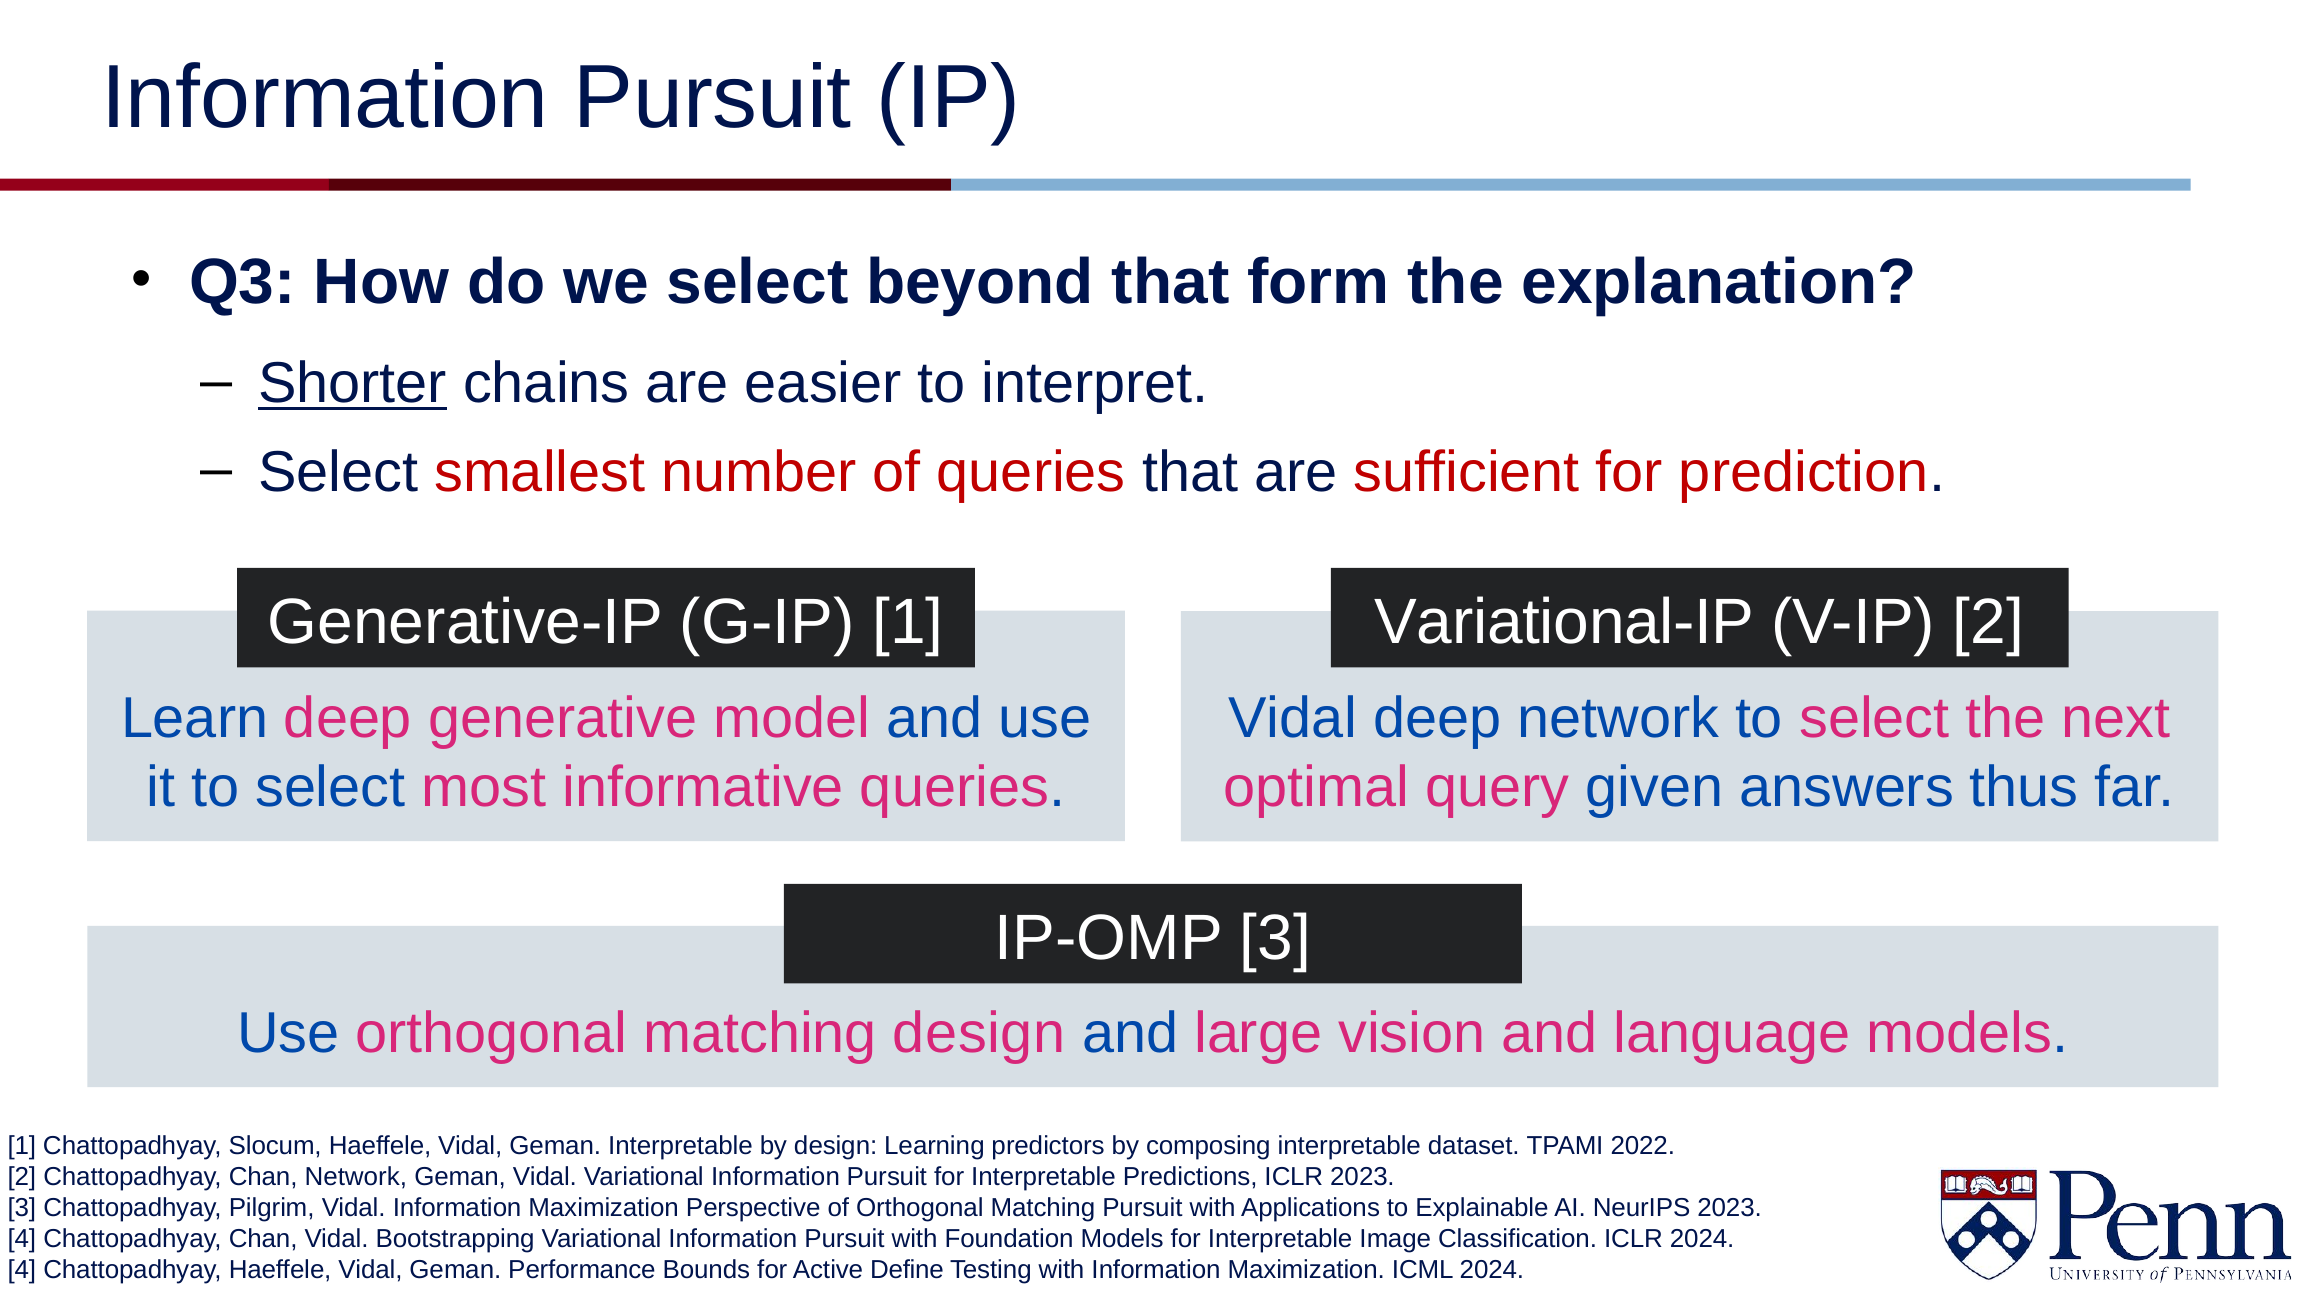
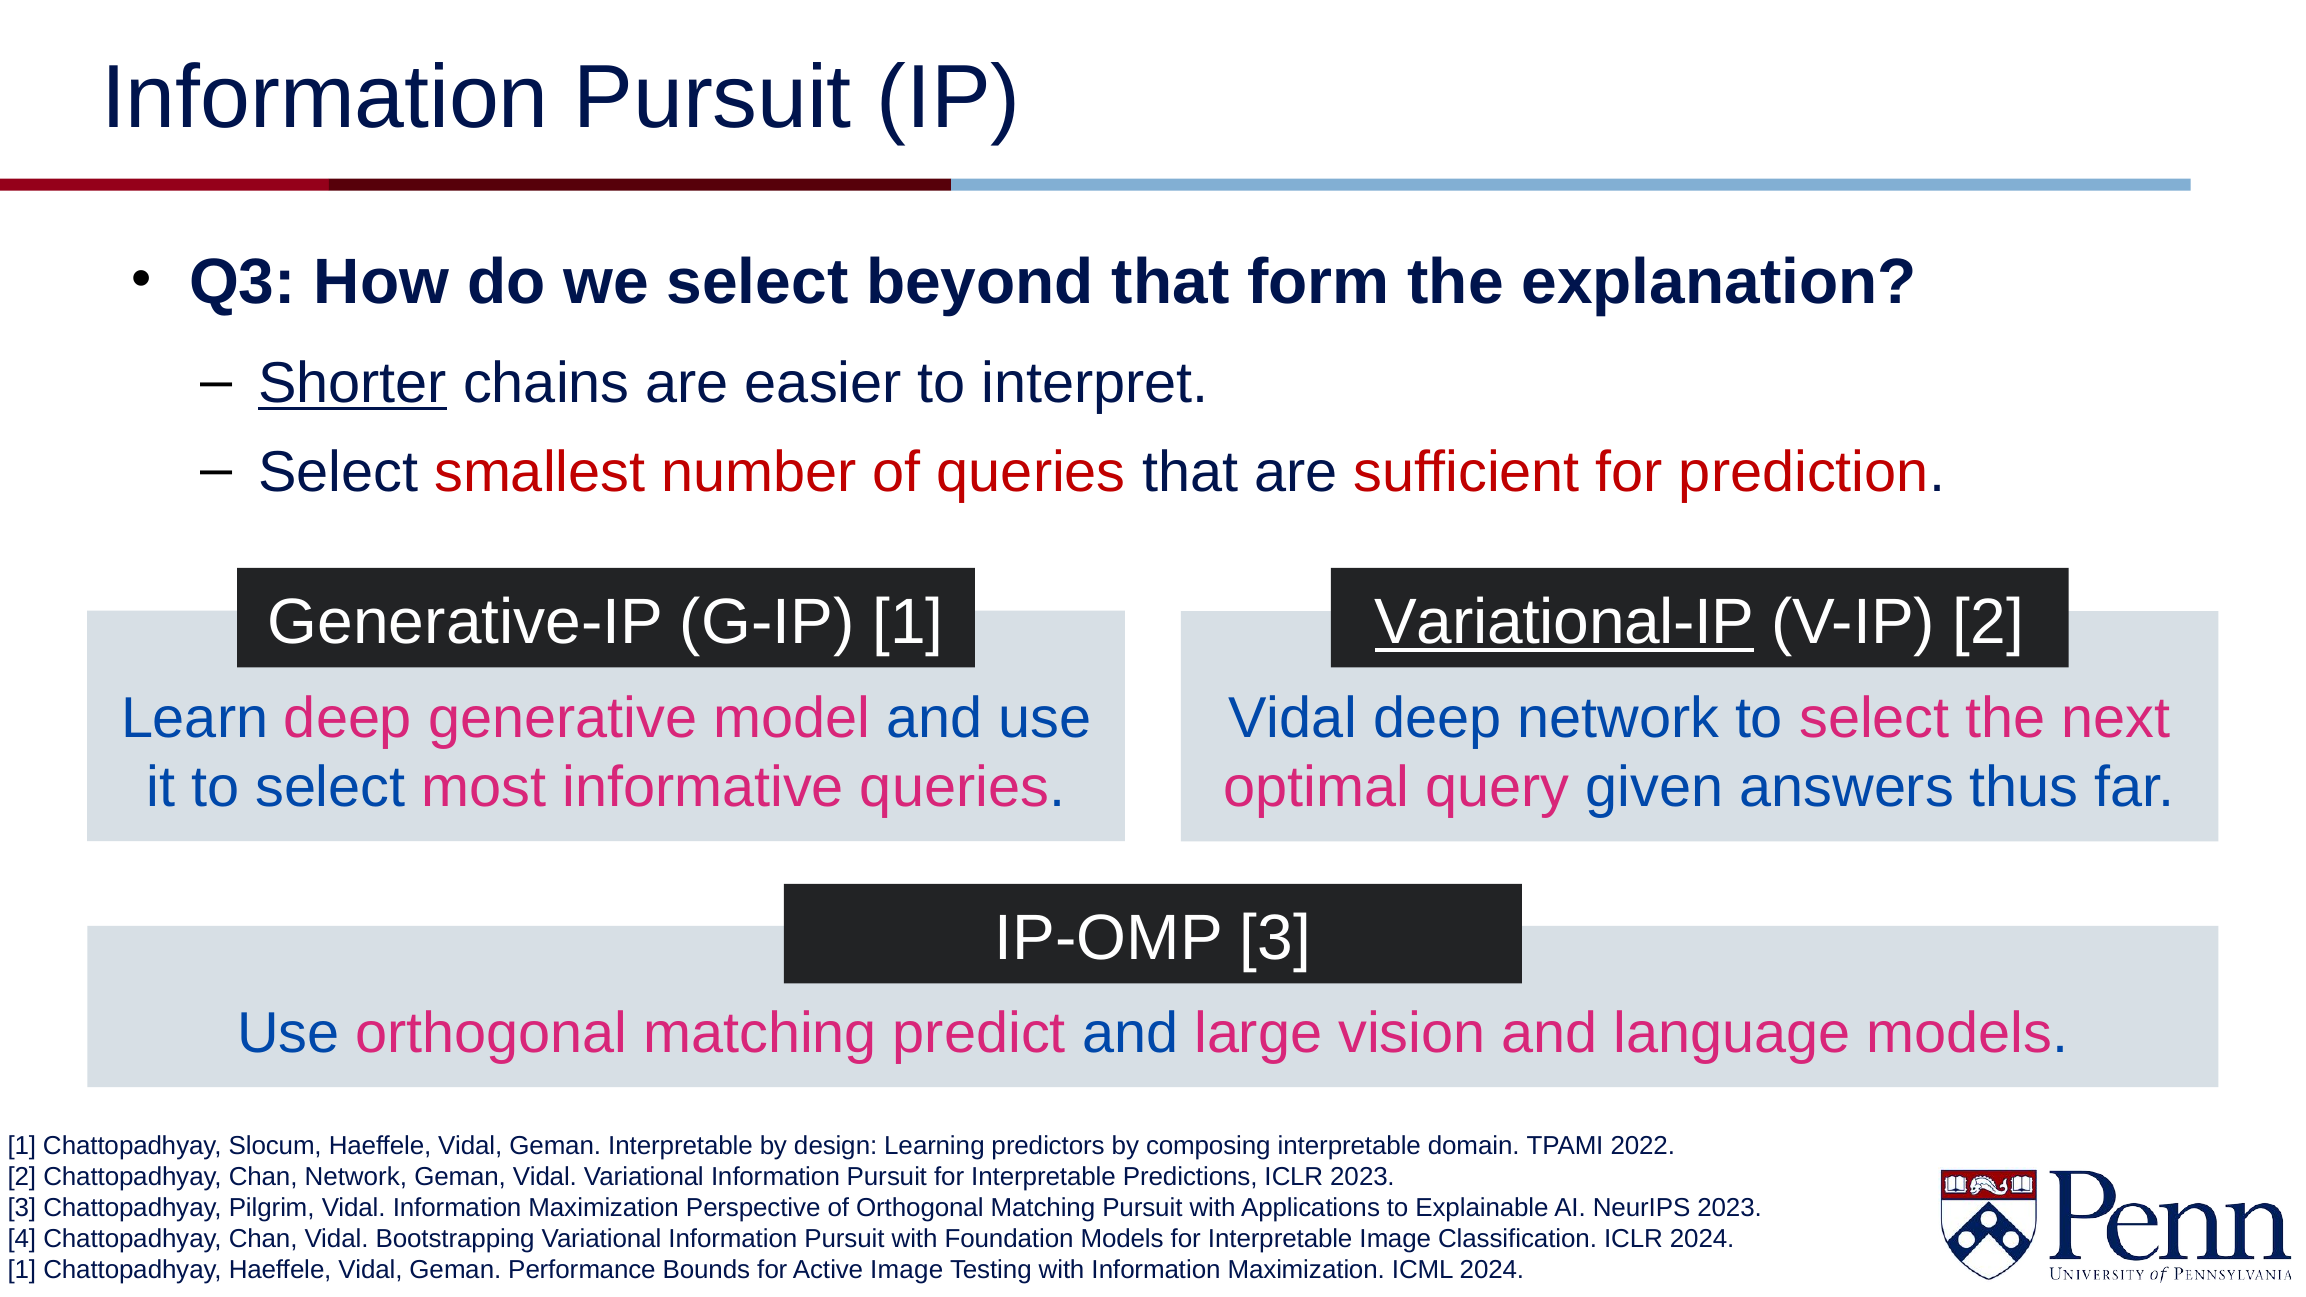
Variational-IP underline: none -> present
matching design: design -> predict
dataset: dataset -> domain
4 at (22, 1270): 4 -> 1
Active Define: Define -> Image
